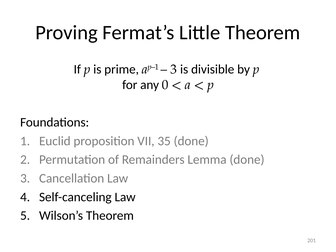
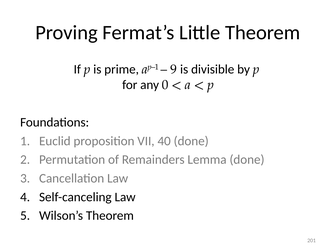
3 at (174, 69): 3 -> 9
35: 35 -> 40
